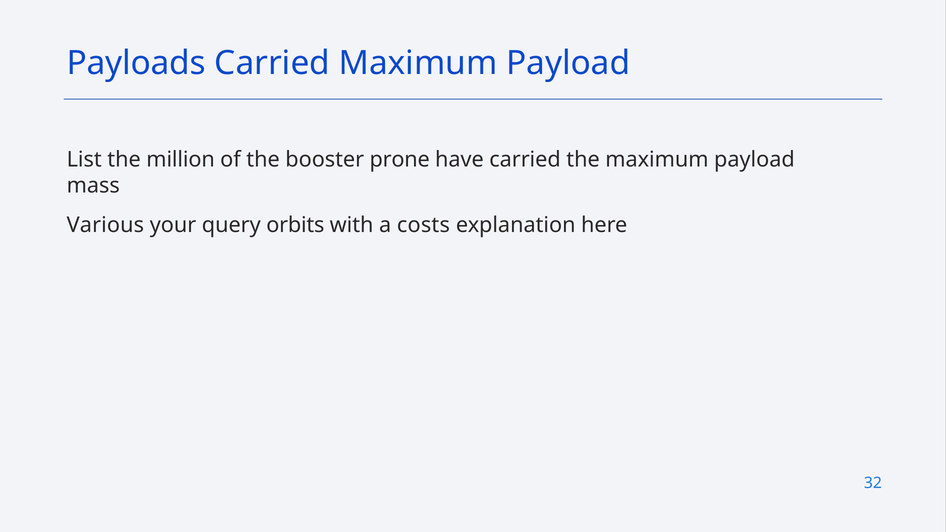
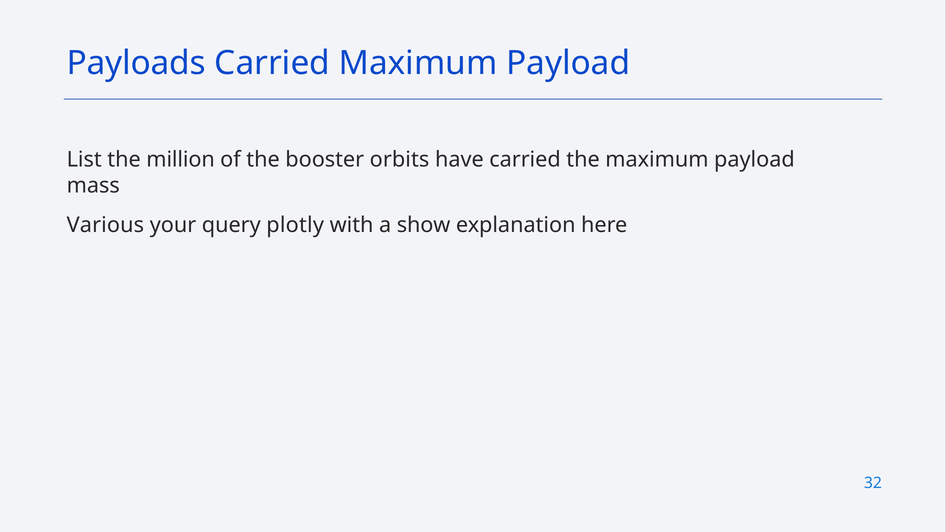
prone: prone -> orbits
orbits: orbits -> plotly
costs: costs -> show
